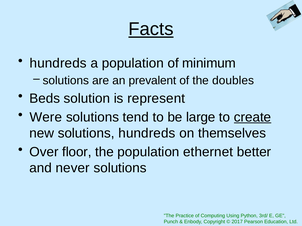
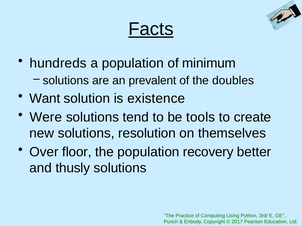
Beds: Beds -> Want
represent: represent -> existence
large: large -> tools
create underline: present -> none
solutions hundreds: hundreds -> resolution
ethernet: ethernet -> recovery
never: never -> thusly
